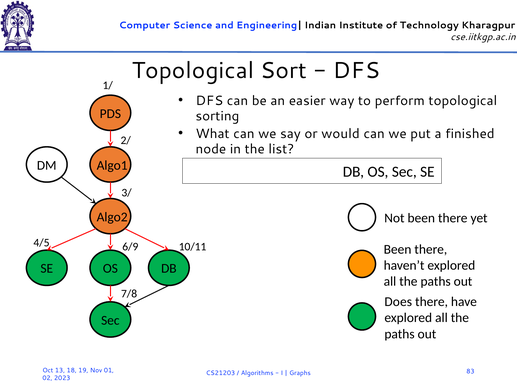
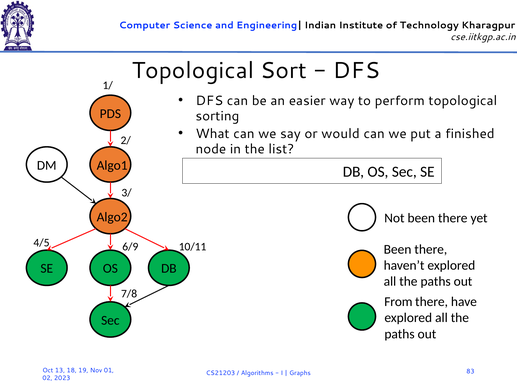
Does: Does -> From
